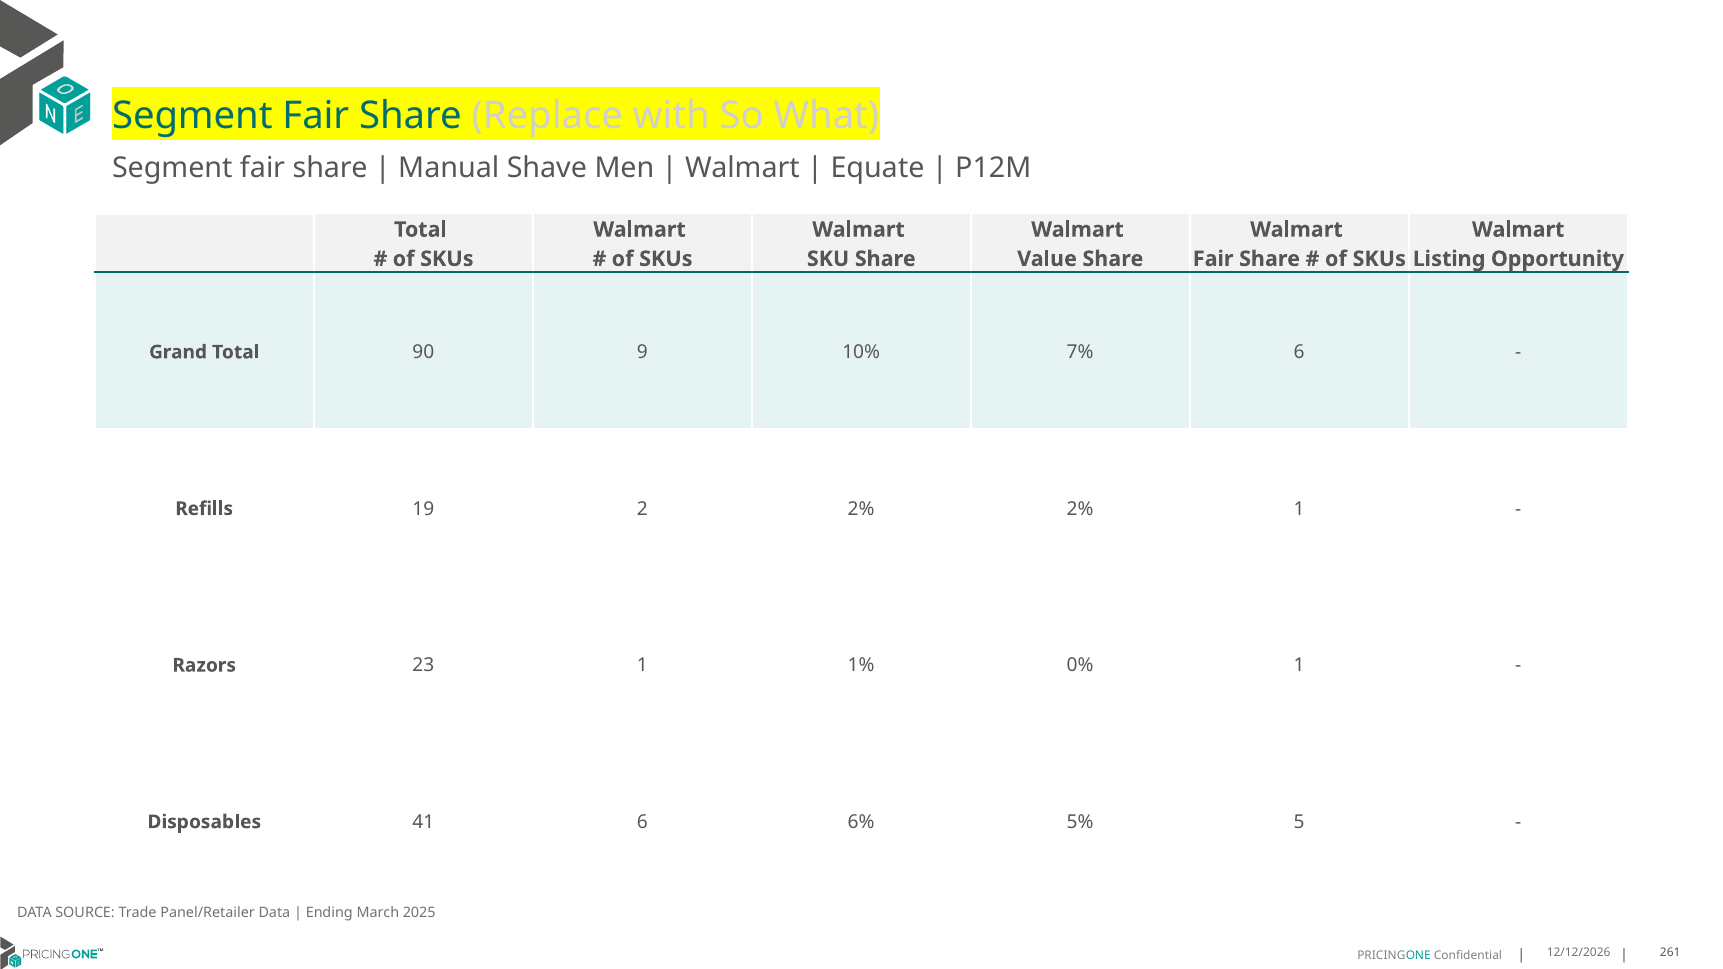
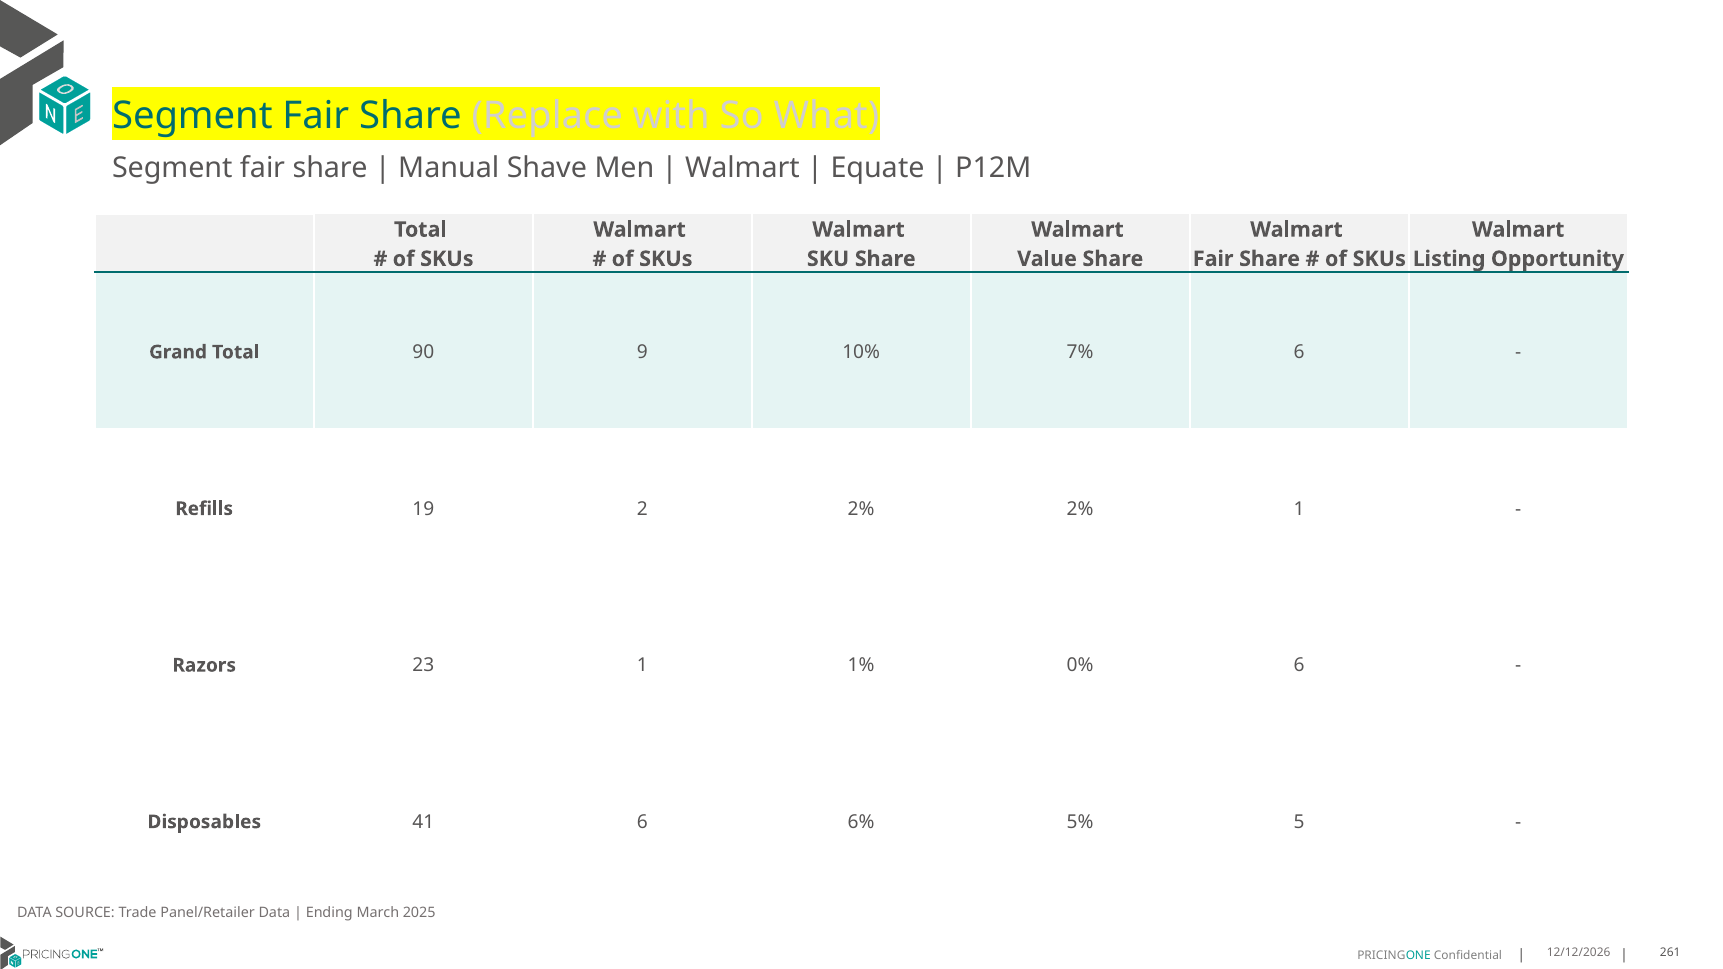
0% 1: 1 -> 6
